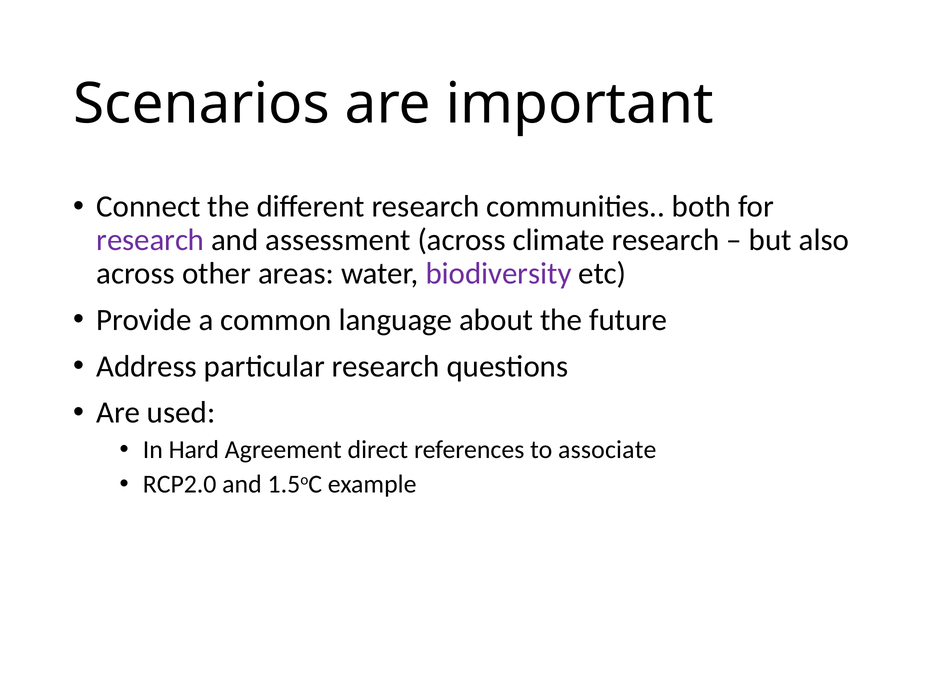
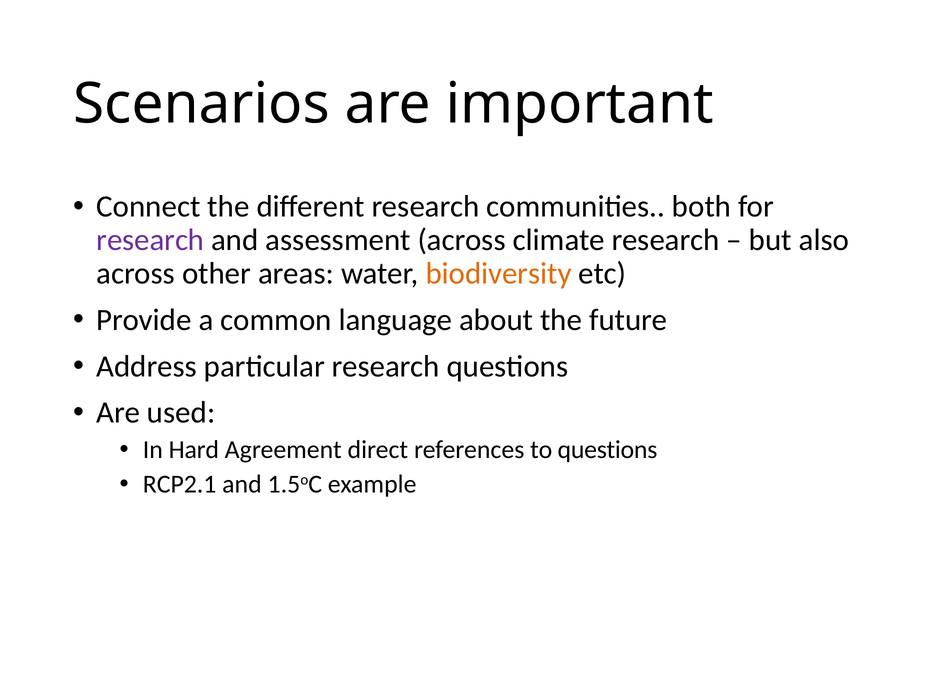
biodiversity colour: purple -> orange
to associate: associate -> questions
RCP2.0: RCP2.0 -> RCP2.1
